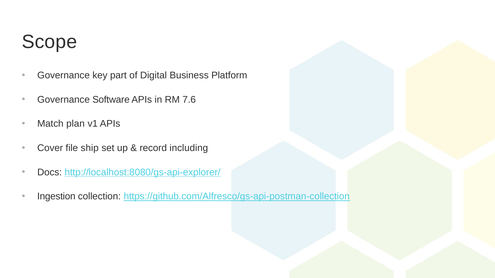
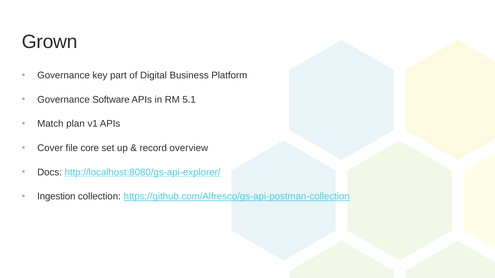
Scope: Scope -> Grown
7.6: 7.6 -> 5.1
ship: ship -> core
including: including -> overview
